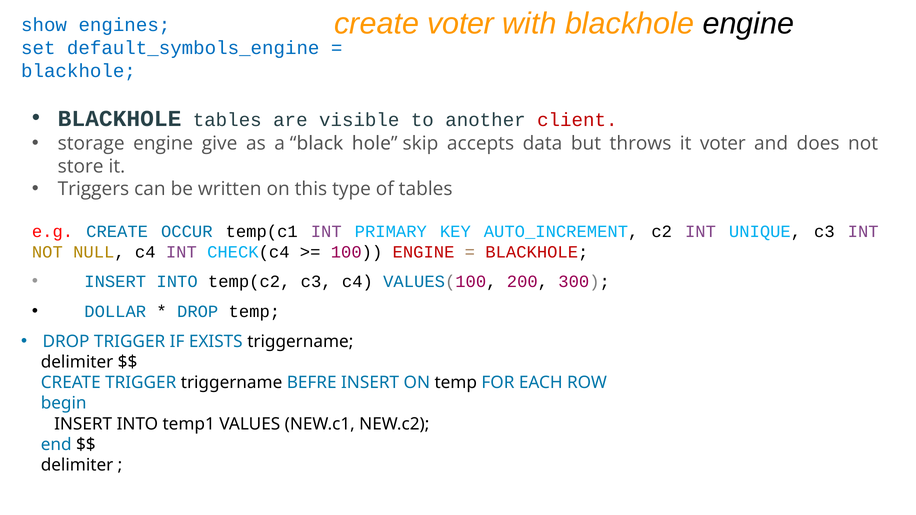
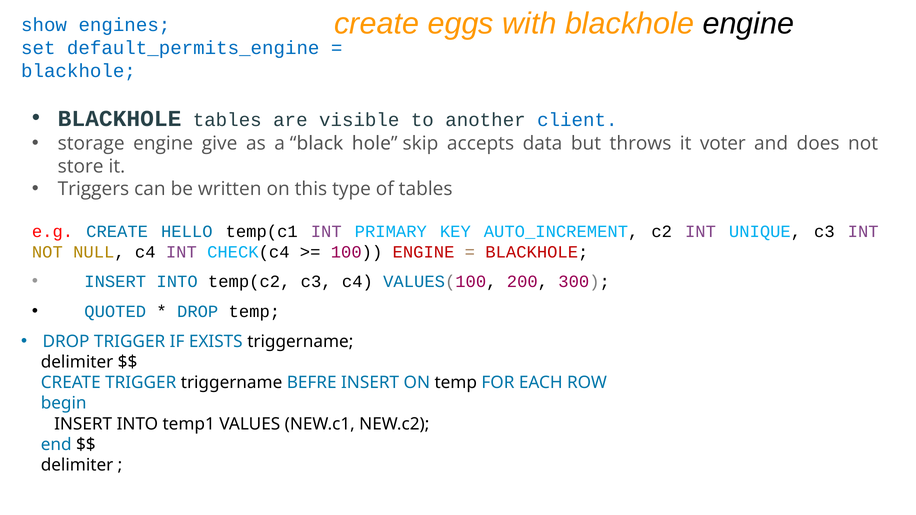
create voter: voter -> eggs
default_symbols_engine: default_symbols_engine -> default_permits_engine
client colour: red -> blue
OCCUR: OCCUR -> HELLO
DOLLAR: DOLLAR -> QUOTED
